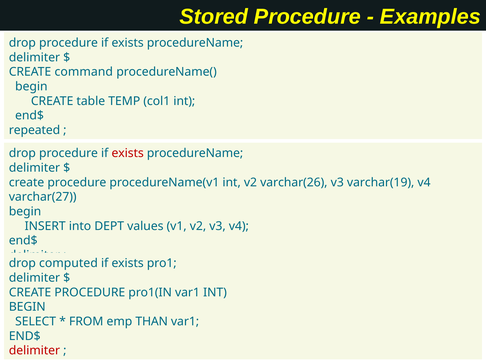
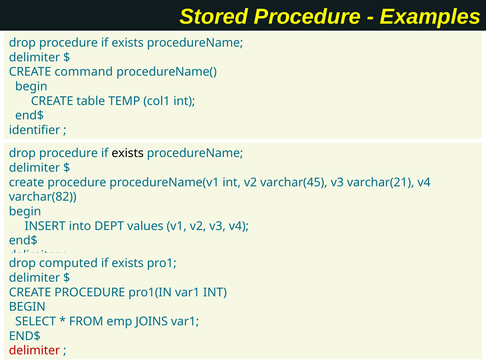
repeated: repeated -> identifier
exists at (128, 153) colour: red -> black
varchar(26: varchar(26 -> varchar(45
varchar(19: varchar(19 -> varchar(21
varchar(27: varchar(27 -> varchar(82
THAN: THAN -> JOINS
